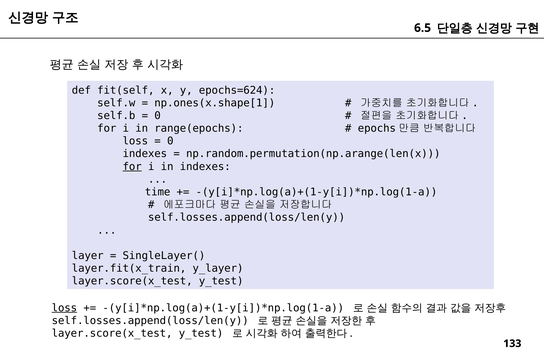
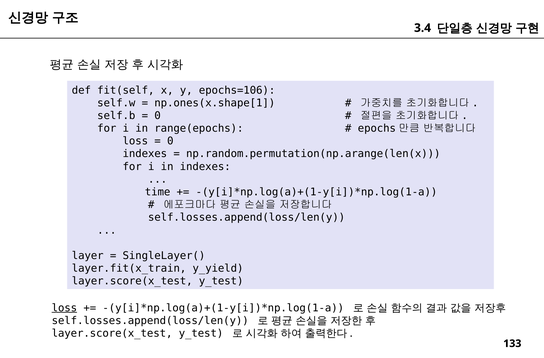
6.5: 6.5 -> 3.4
epochs=624: epochs=624 -> epochs=106
for at (132, 166) underline: present -> none
y_layer: y_layer -> y_yield
